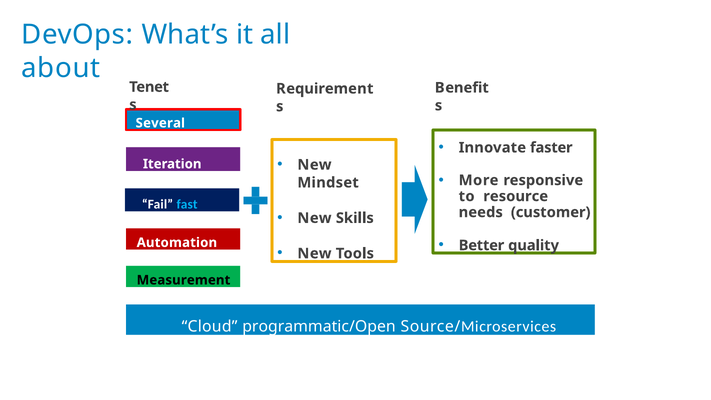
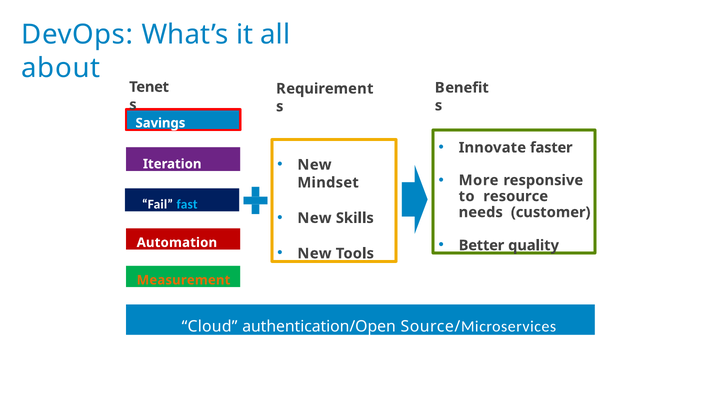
Several: Several -> Savings
Measurement colour: black -> orange
programmatic/Open: programmatic/Open -> authentication/Open
